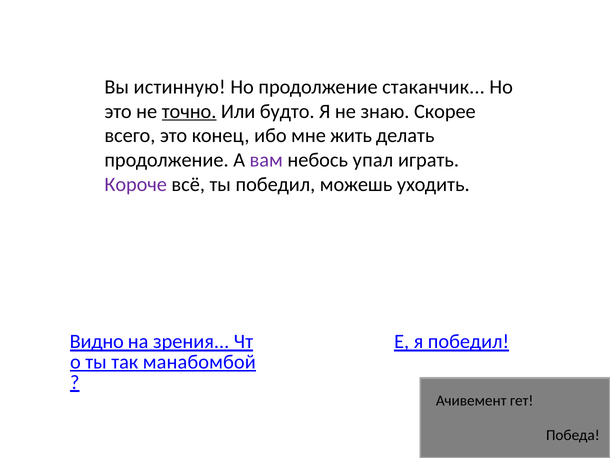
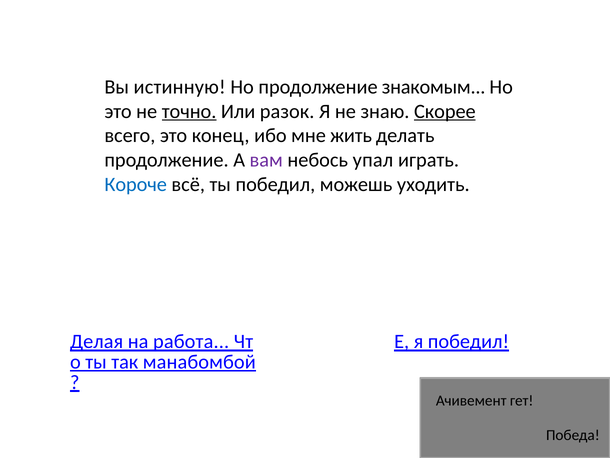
стаканчик: стаканчик -> знакомым
будто: будто -> разок
Скорее underline: none -> present
Короче colour: purple -> blue
Видно: Видно -> Делая
зрения: зрения -> работа
